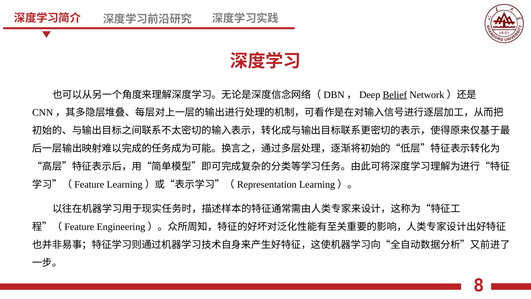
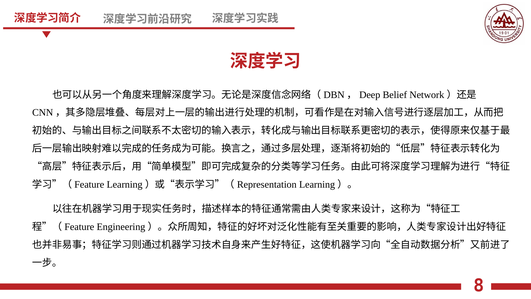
Belief underline: present -> none
